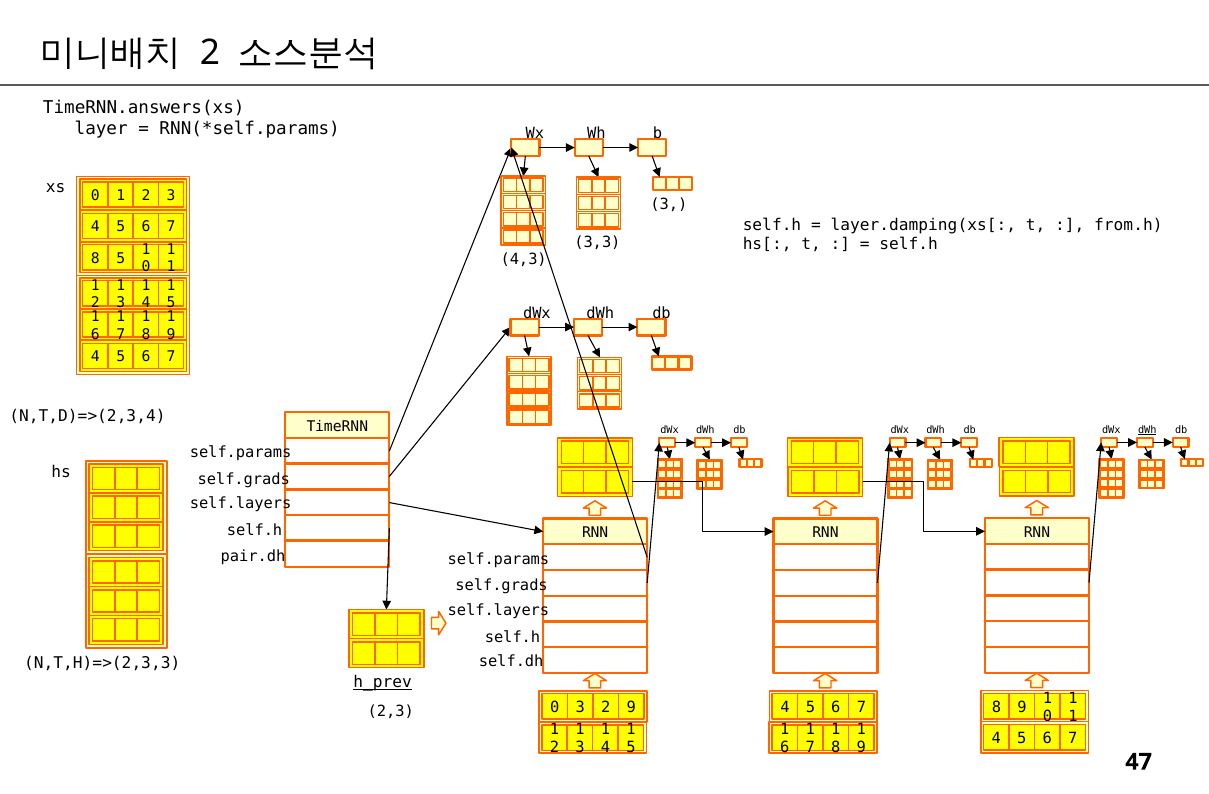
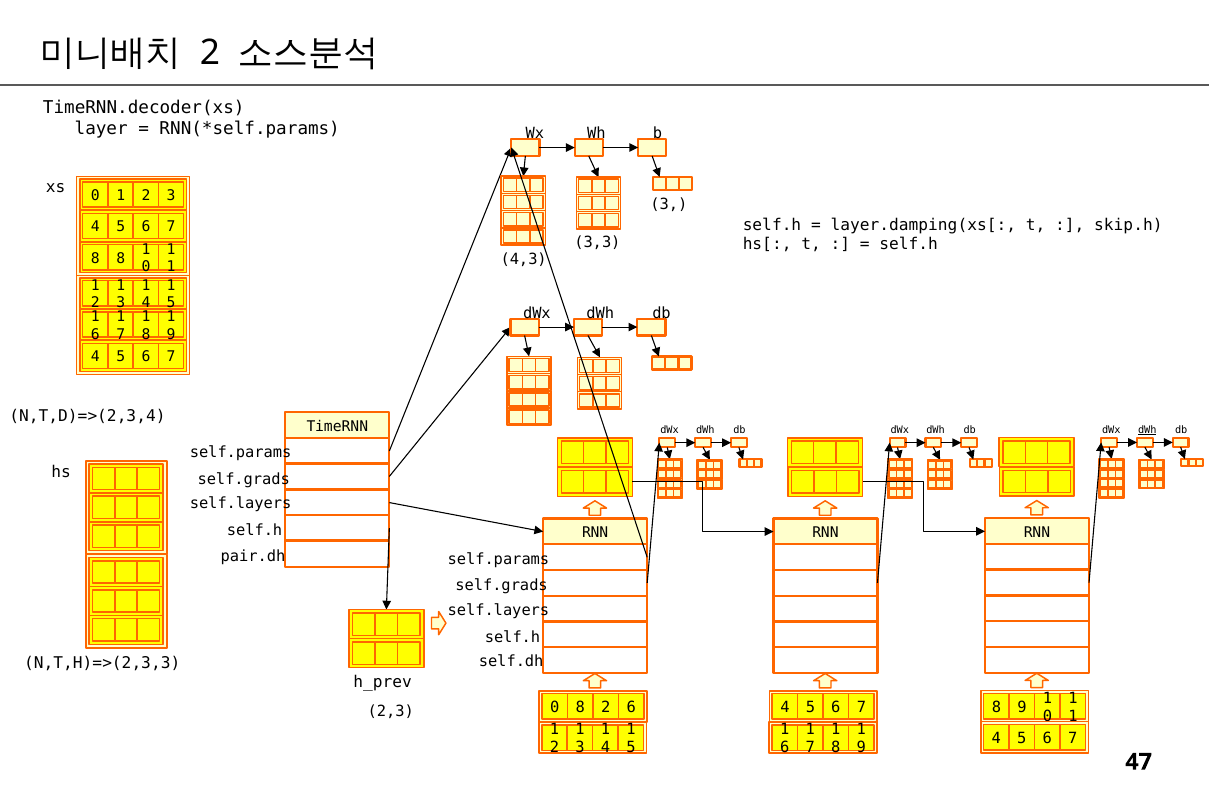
TimeRNN.answers(xs: TimeRNN.answers(xs -> TimeRNN.decoder(xs
from.h: from.h -> skip.h
8 5: 5 -> 8
h_prev underline: present -> none
0 3: 3 -> 8
2 9: 9 -> 6
